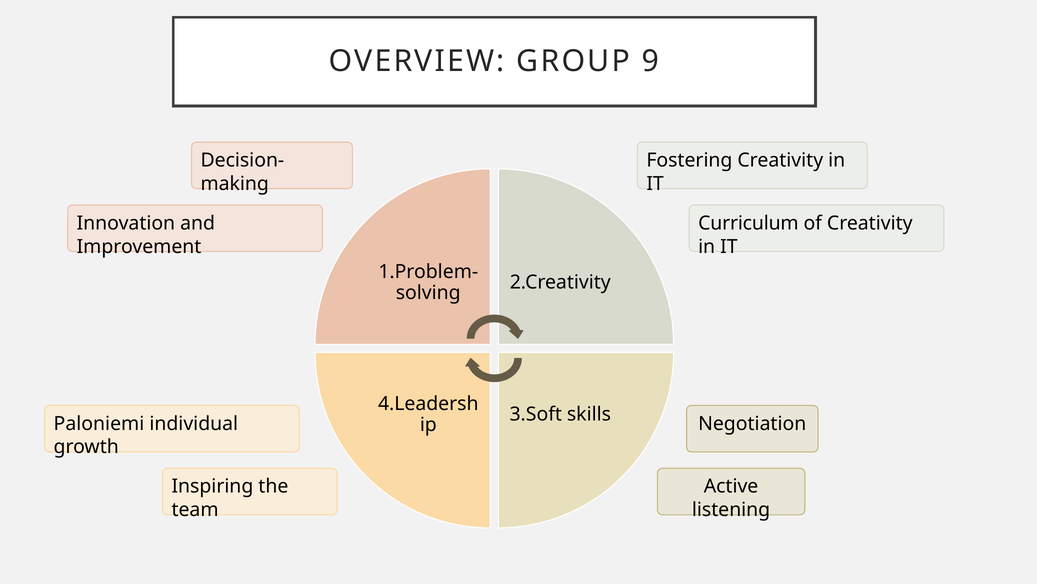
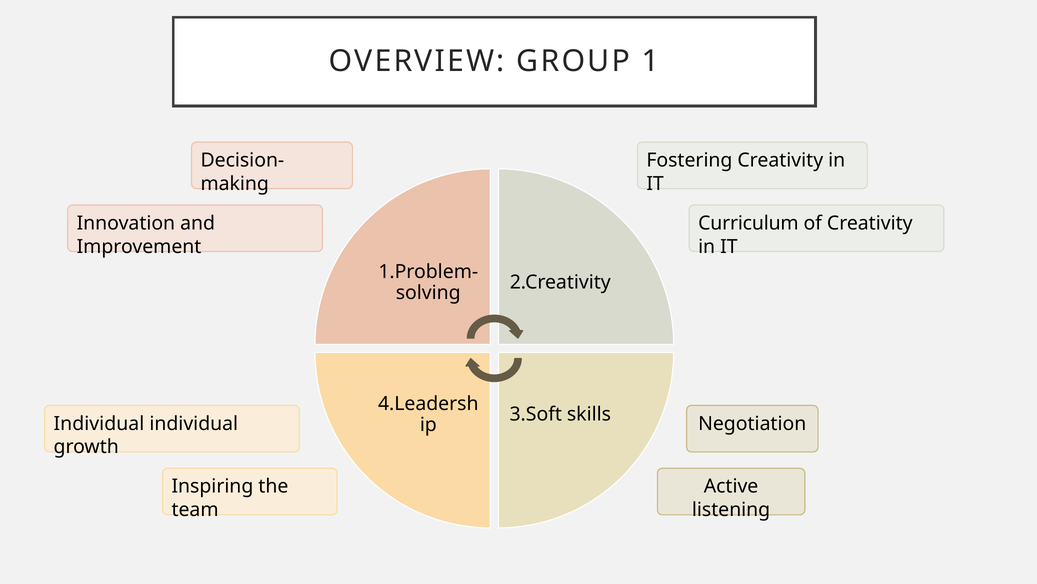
9: 9 -> 1
Paloniemi at (99, 423): Paloniemi -> Individual
